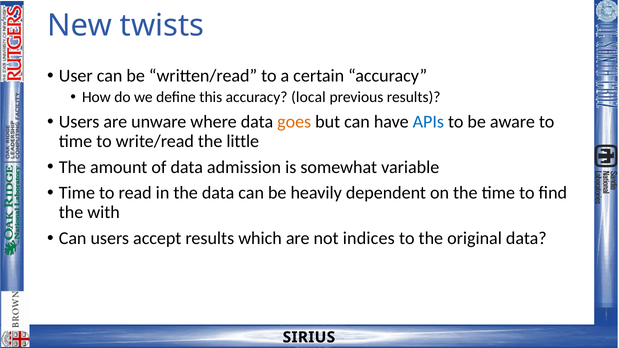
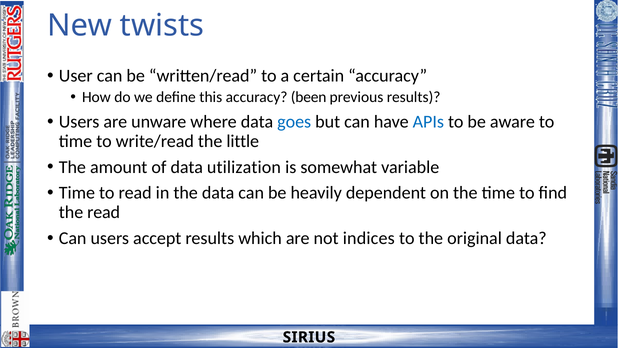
local: local -> been
goes colour: orange -> blue
admission: admission -> utilization
the with: with -> read
